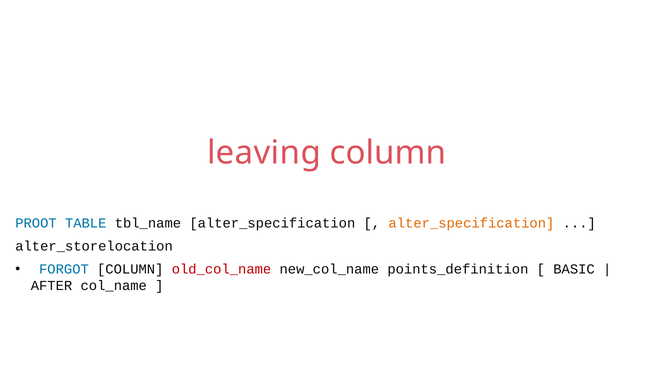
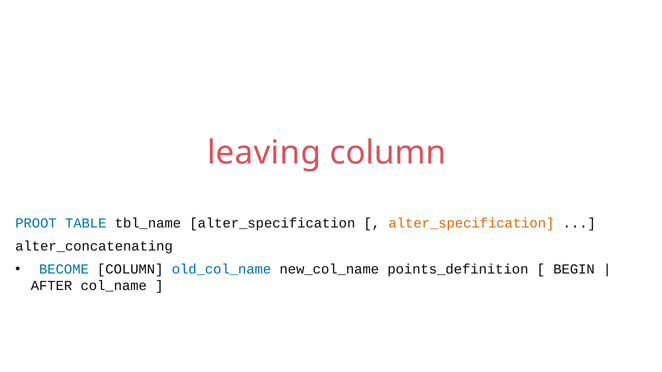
alter_storelocation: alter_storelocation -> alter_concatenating
FORGOT: FORGOT -> BECOME
old_col_name colour: red -> blue
BASIC: BASIC -> BEGIN
